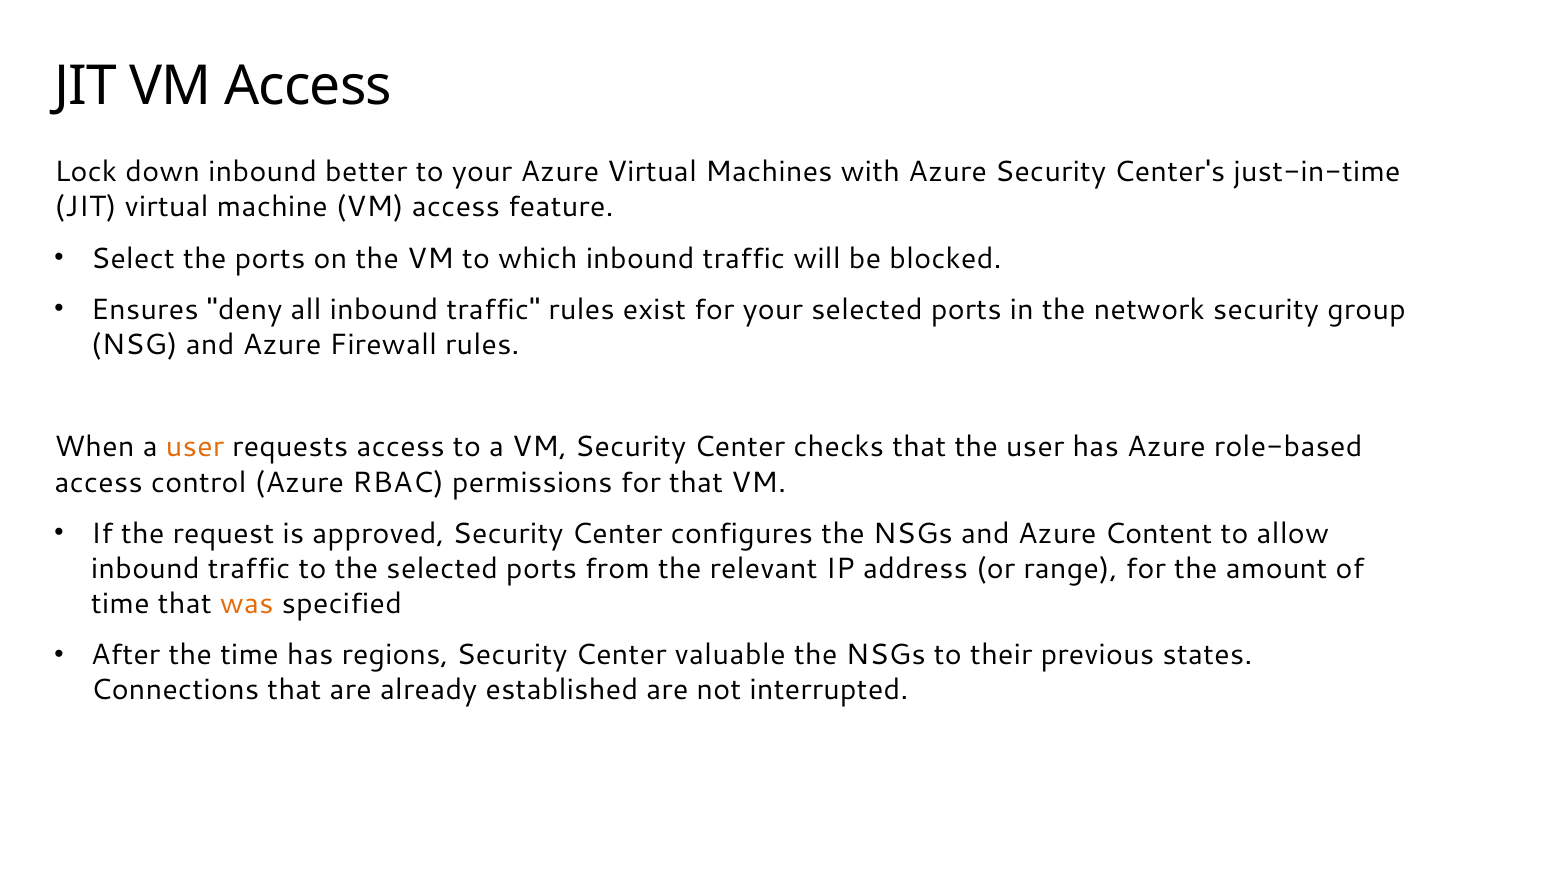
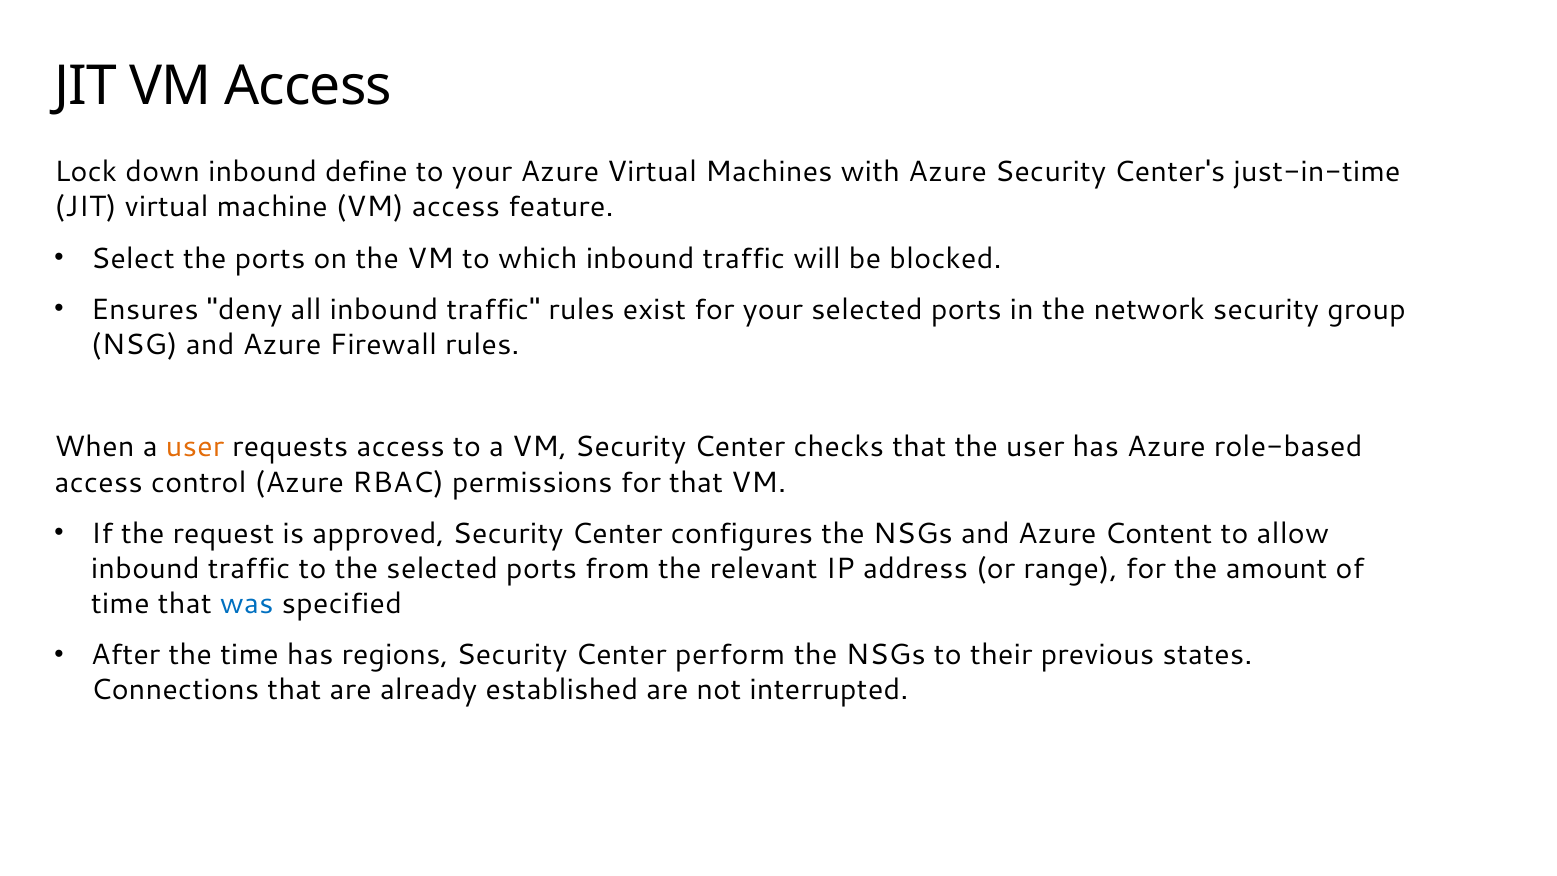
better: better -> define
was colour: orange -> blue
valuable: valuable -> perform
